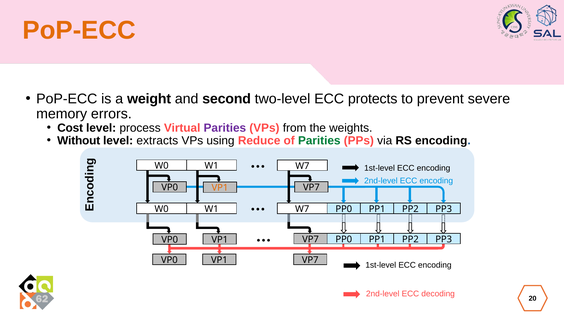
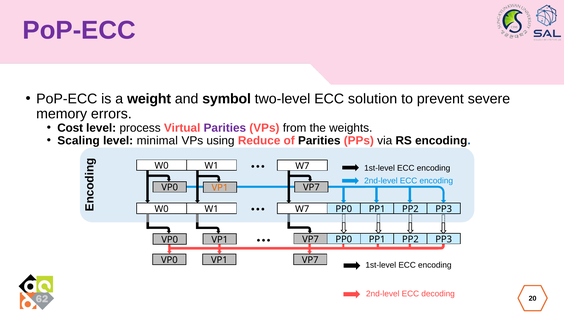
PoP-ECC at (79, 30) colour: orange -> purple
second: second -> symbol
protects: protects -> solution
Without: Without -> Scaling
extracts: extracts -> minimal
Parities at (319, 141) colour: green -> black
